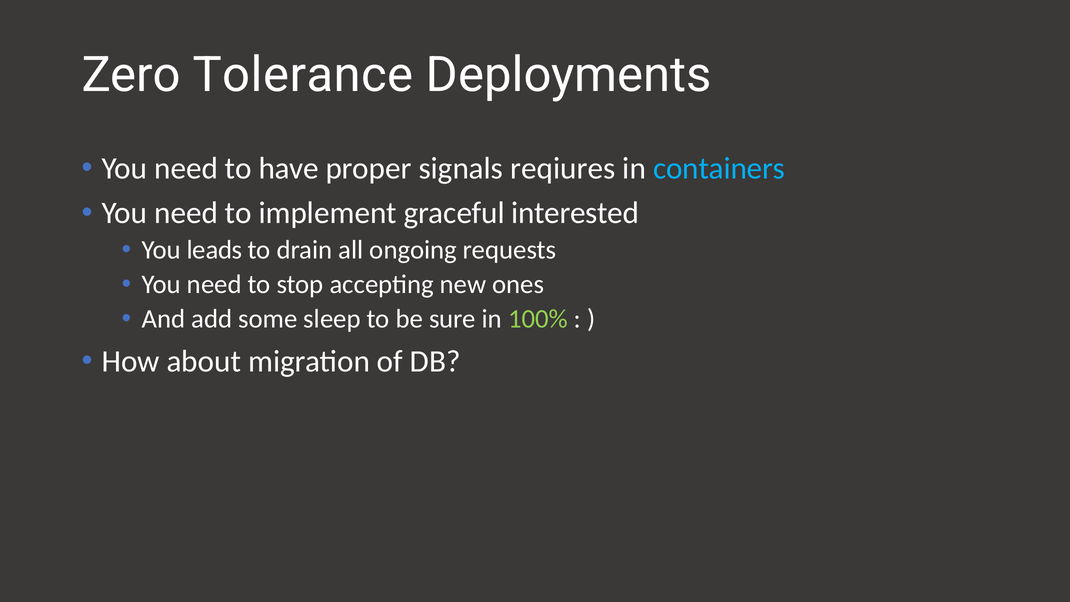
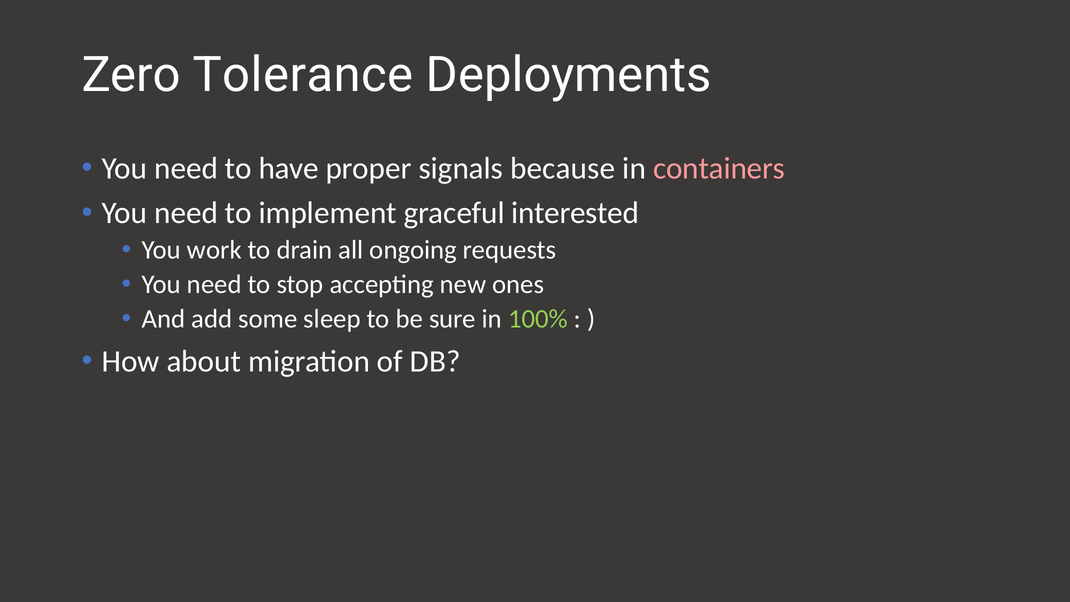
reqiures: reqiures -> because
containers colour: light blue -> pink
leads: leads -> work
